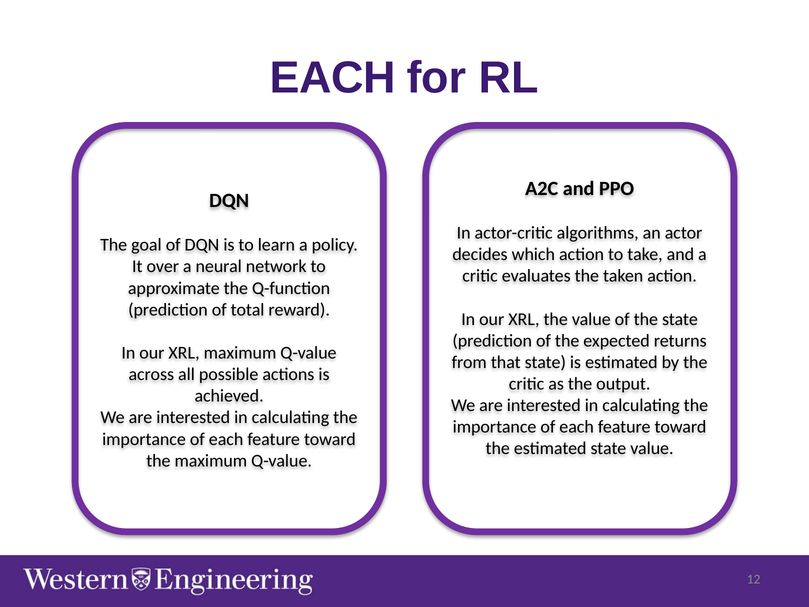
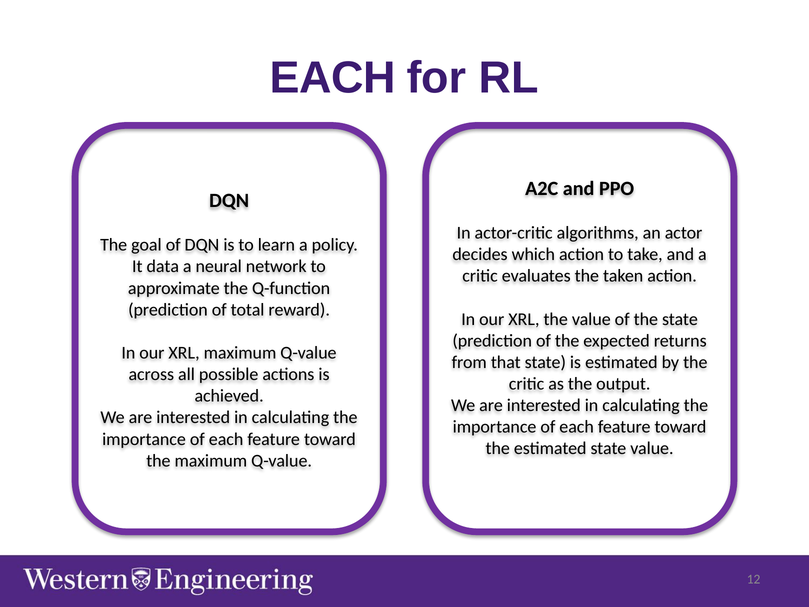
over: over -> data
